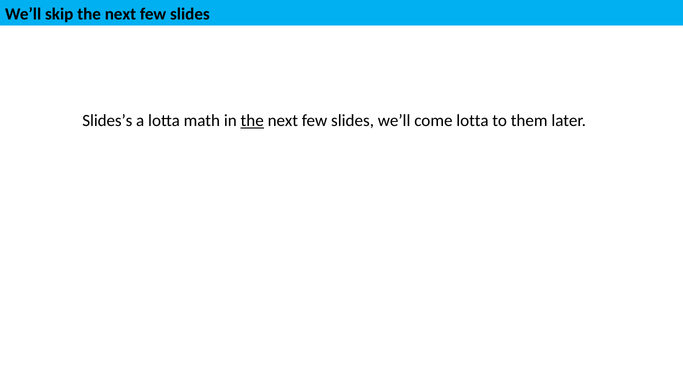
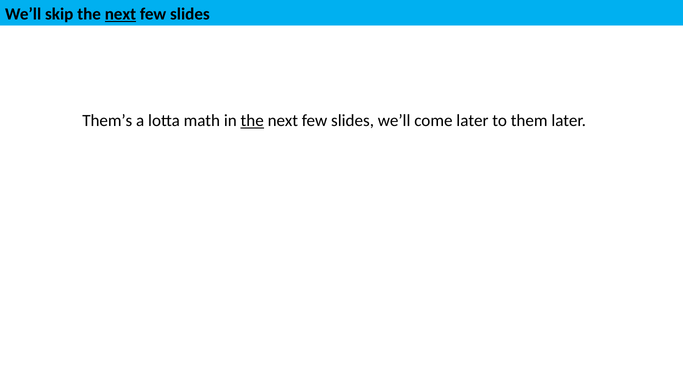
next at (120, 14) underline: none -> present
Slides’s: Slides’s -> Them’s
come lotta: lotta -> later
